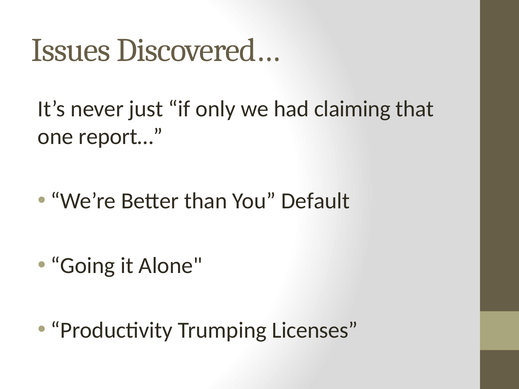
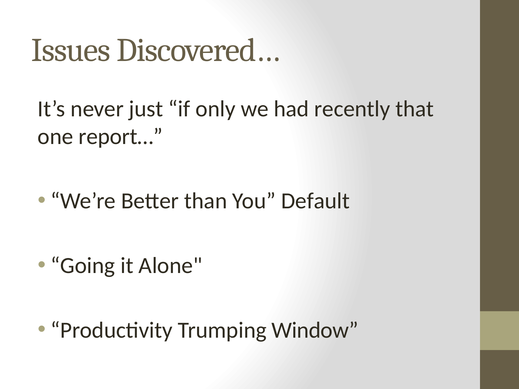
claiming: claiming -> recently
Licenses: Licenses -> Window
